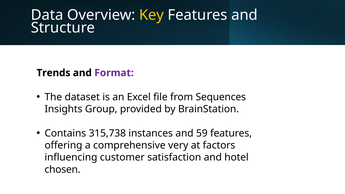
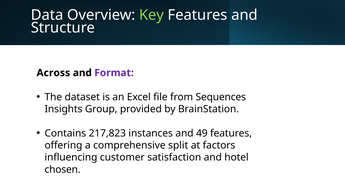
Key colour: yellow -> light green
Trends: Trends -> Across
315,738: 315,738 -> 217,823
59: 59 -> 49
very: very -> split
